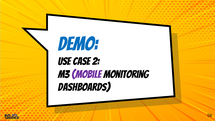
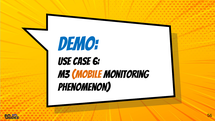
2: 2 -> 6
Mobile colour: purple -> orange
Dashboards: Dashboards -> Phenomenon
